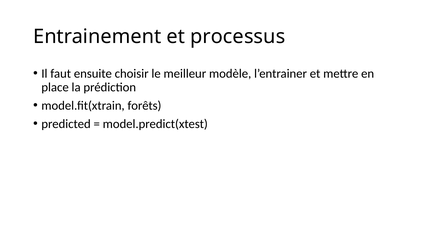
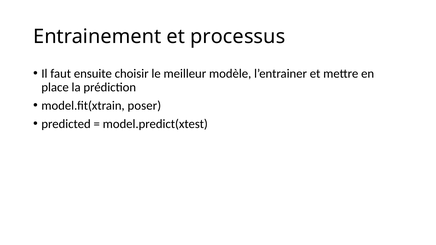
forêts: forêts -> poser
